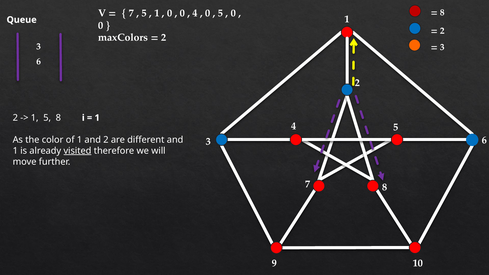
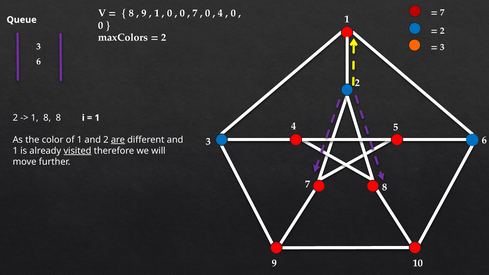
8 at (442, 12): 8 -> 7
7 at (131, 13): 7 -> 8
5 at (144, 13): 5 -> 9
4 at (195, 13): 4 -> 7
5 at (221, 13): 5 -> 4
1 5: 5 -> 8
are underline: none -> present
